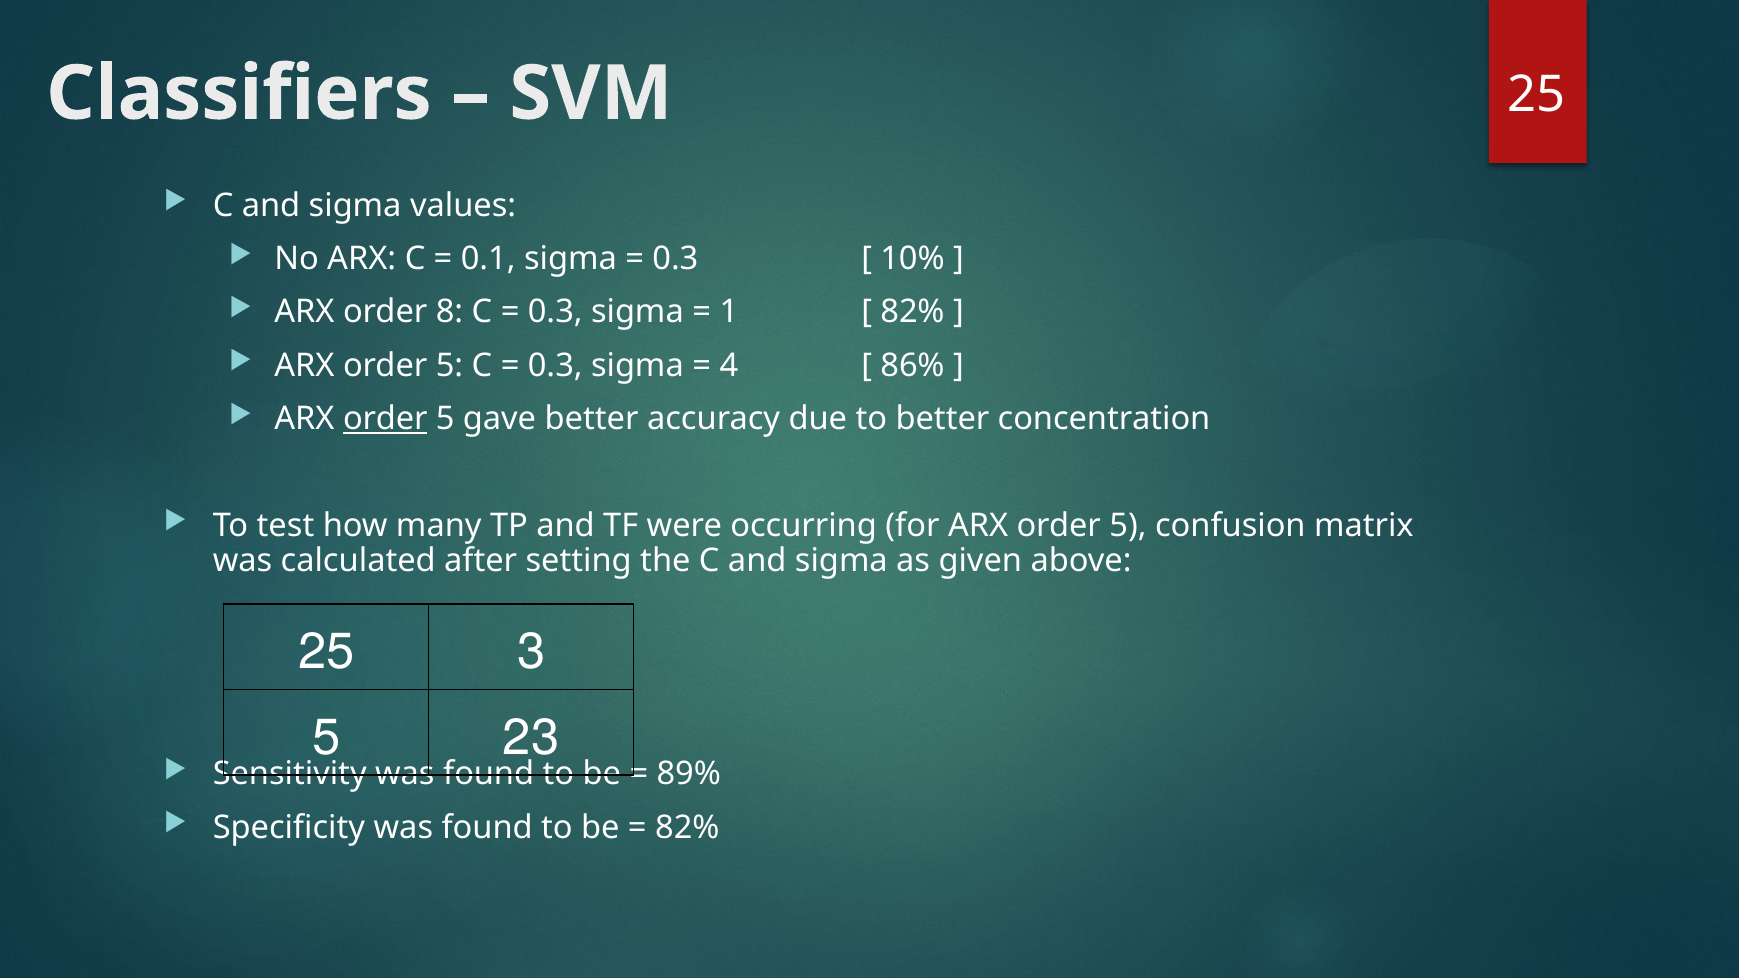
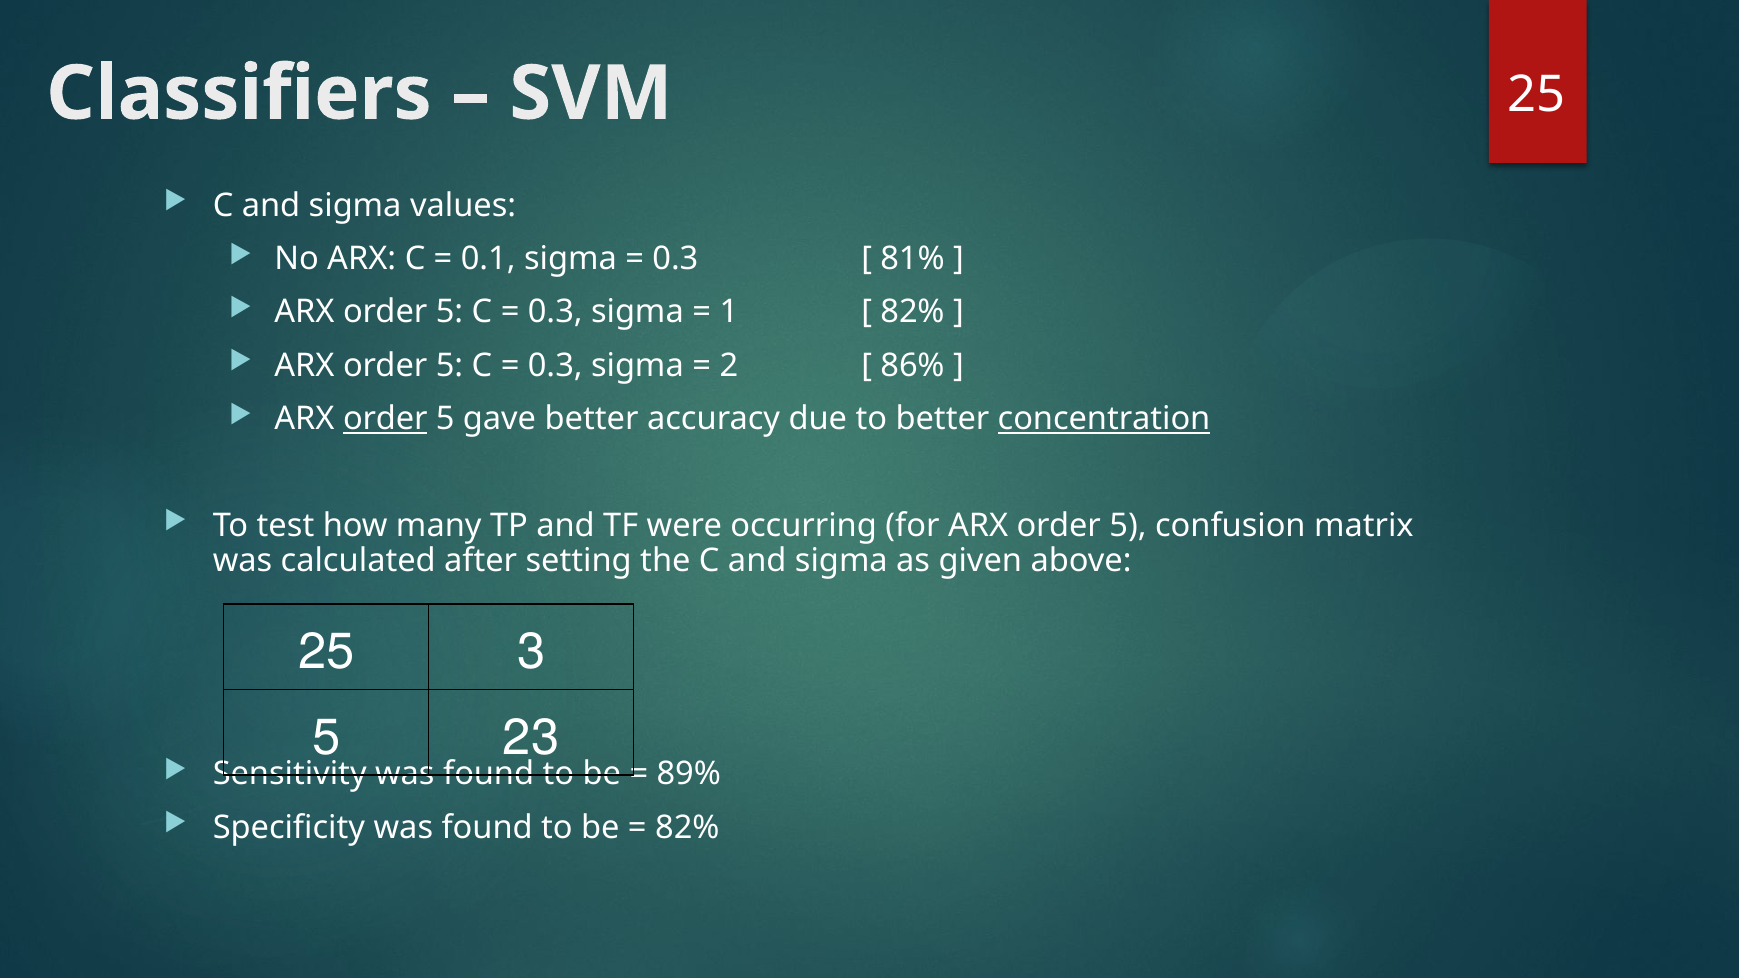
10%: 10% -> 81%
8 at (450, 312): 8 -> 5
4: 4 -> 2
concentration underline: none -> present
